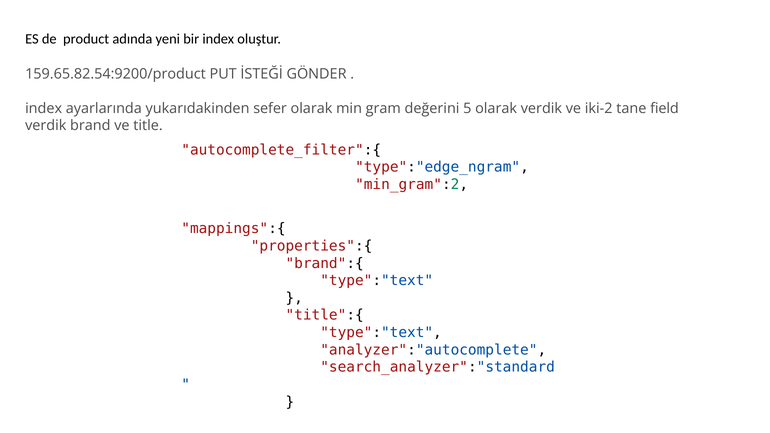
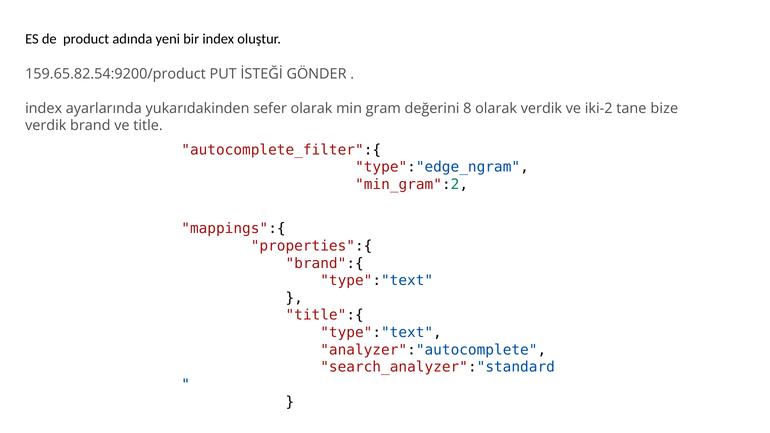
5: 5 -> 8
field: field -> bize
